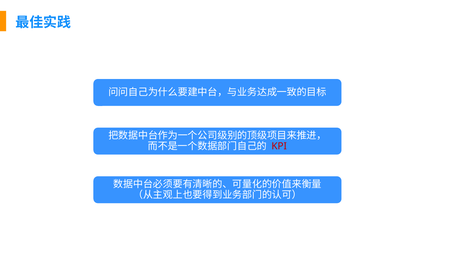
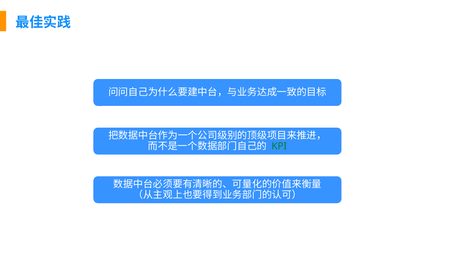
KPI colour: red -> green
